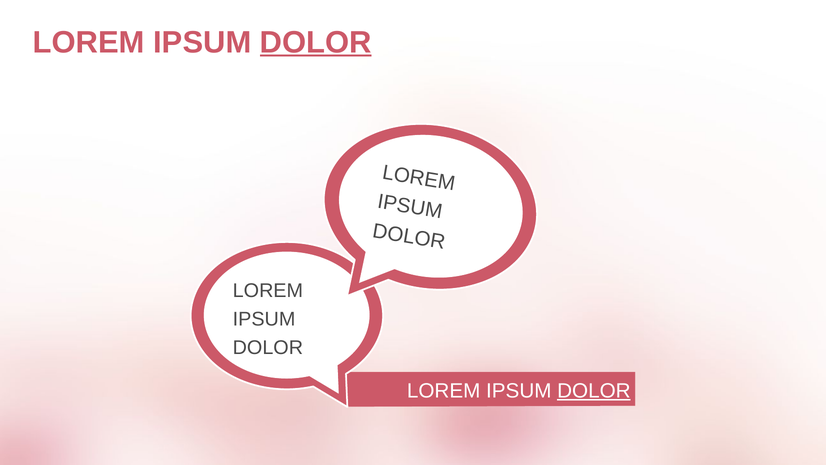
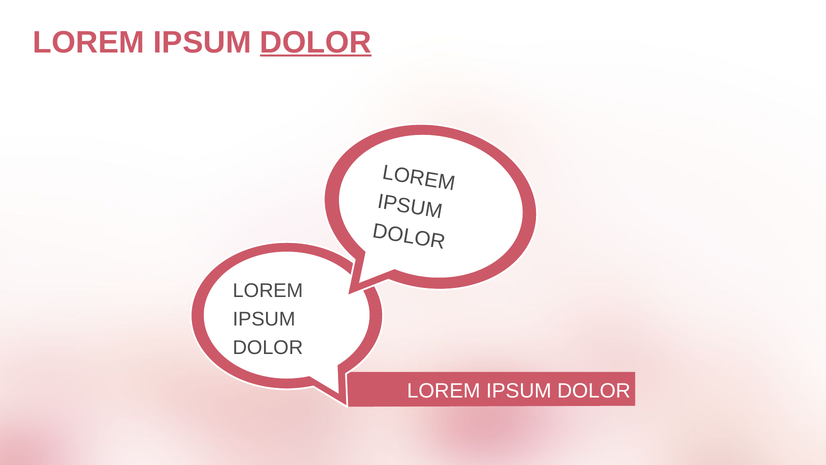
DOLOR at (594, 390) underline: present -> none
